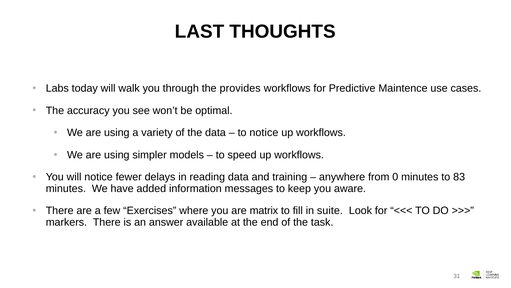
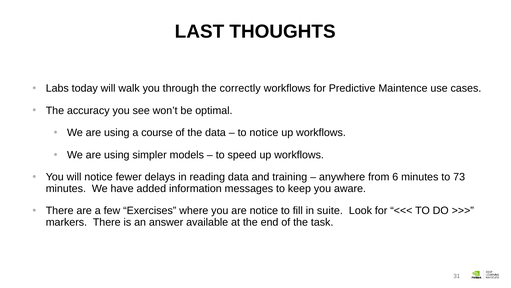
provides: provides -> correctly
variety: variety -> course
0: 0 -> 6
83: 83 -> 73
are matrix: matrix -> notice
